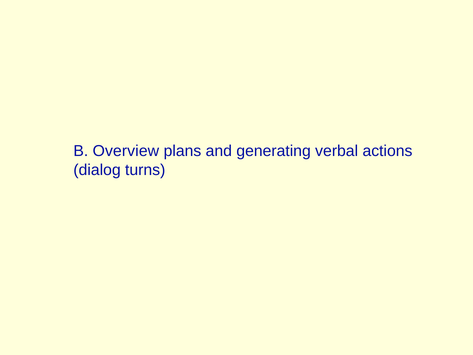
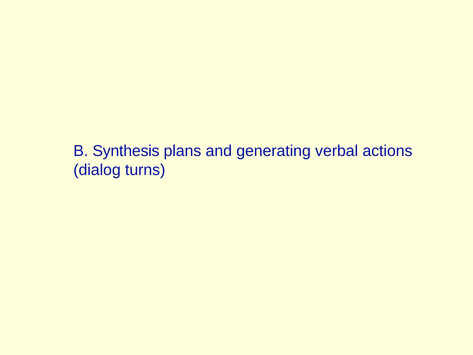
Overview: Overview -> Synthesis
